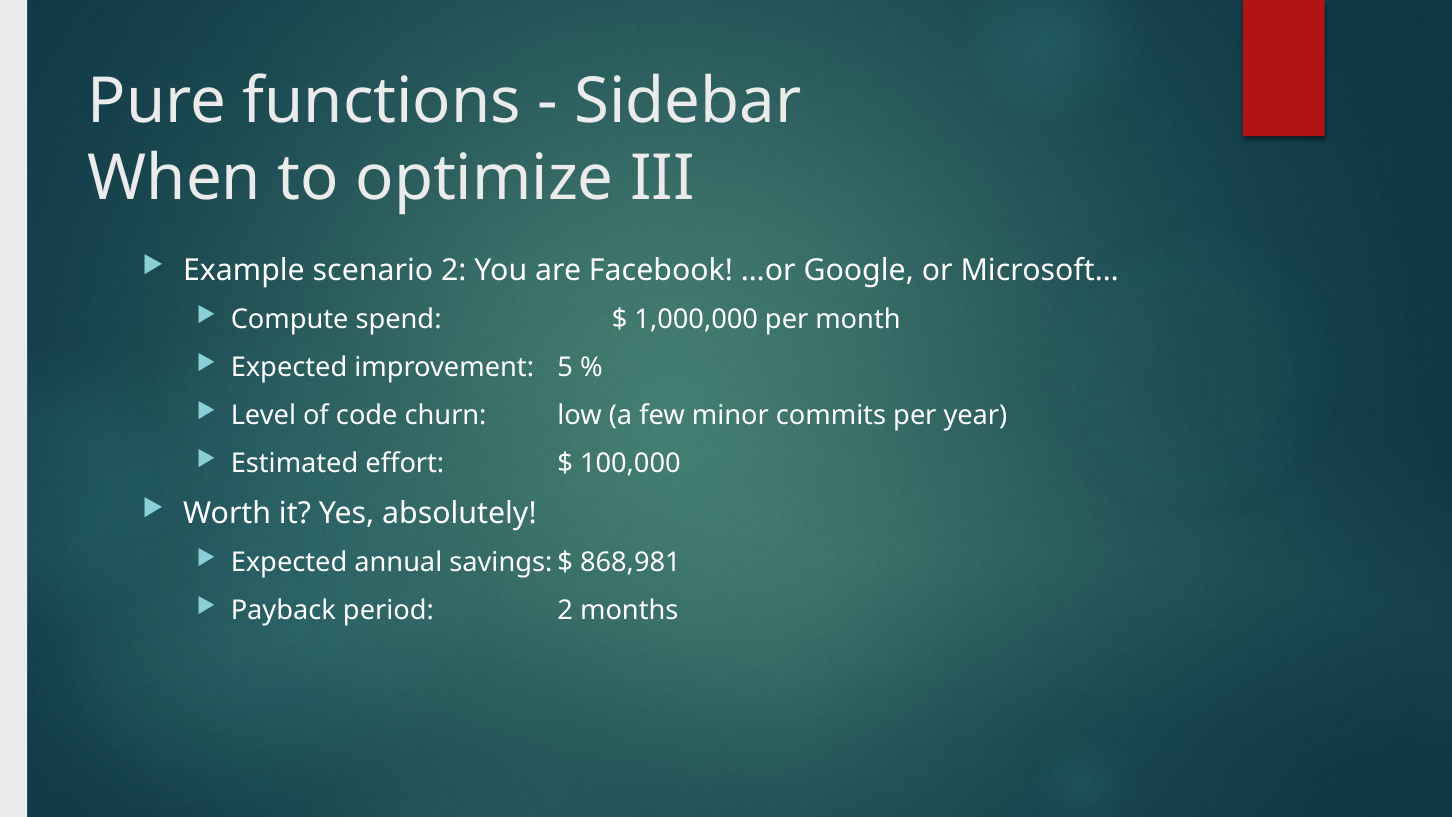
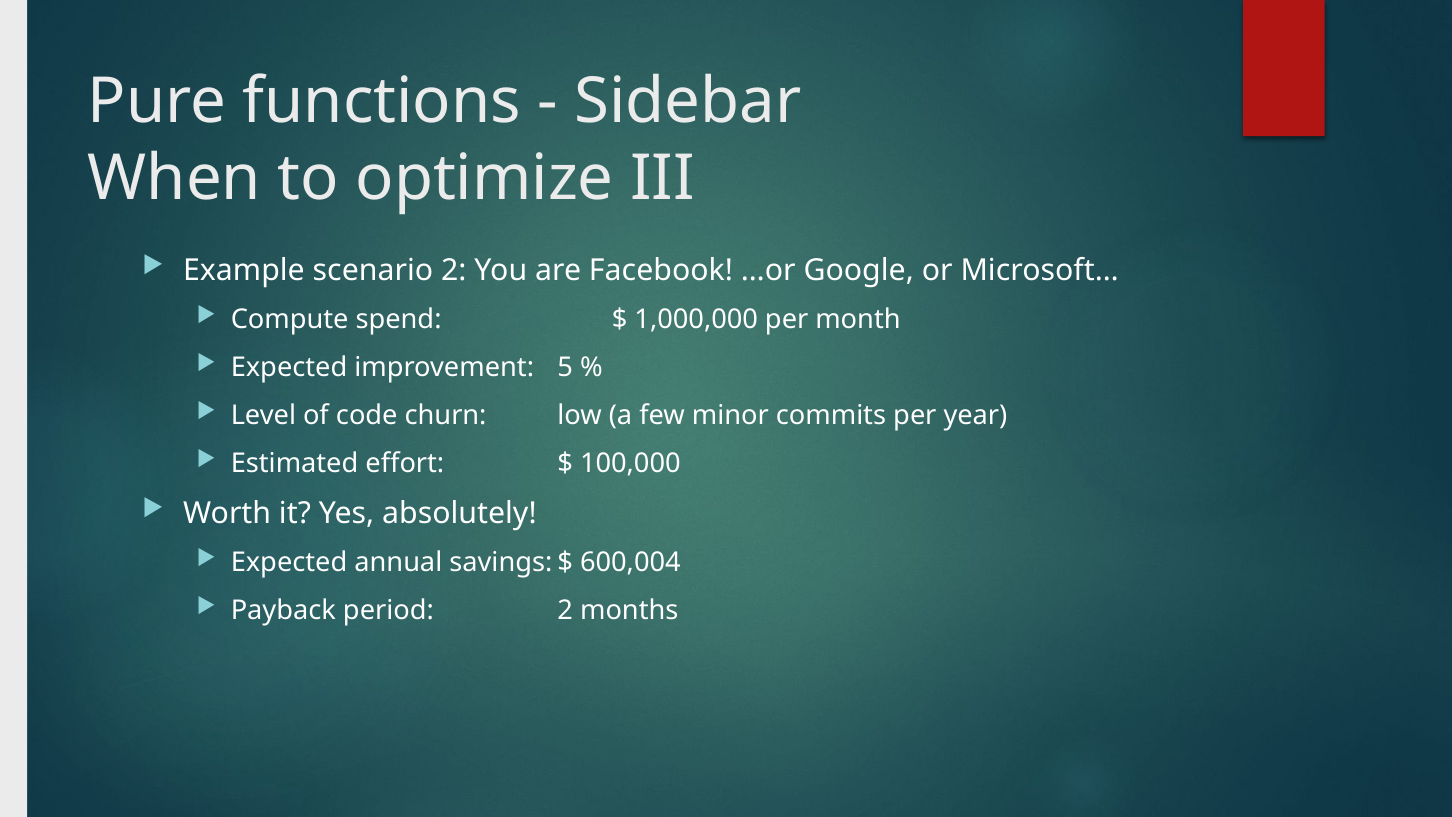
868,981: 868,981 -> 600,004
